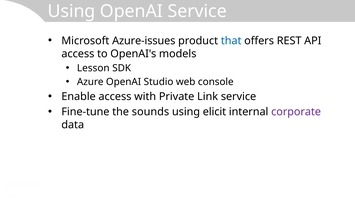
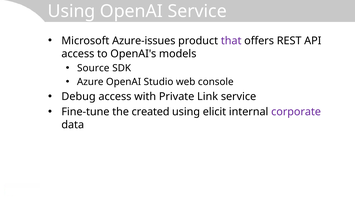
that colour: blue -> purple
Lesson: Lesson -> Source
Enable: Enable -> Debug
sounds: sounds -> created
